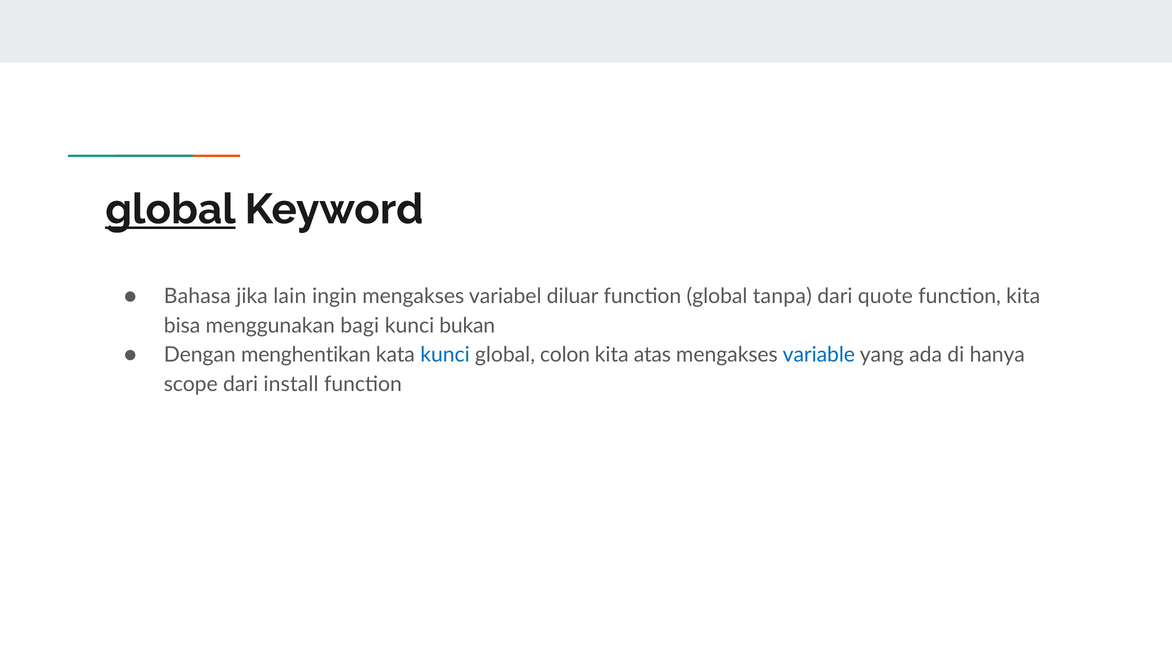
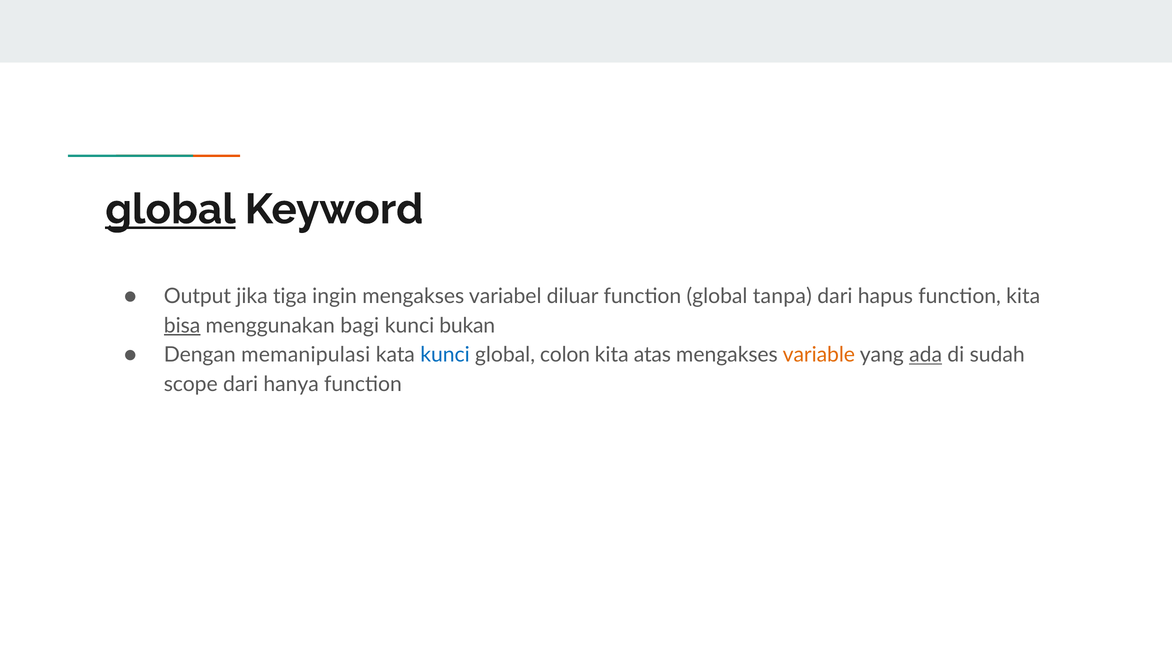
Bahasa: Bahasa -> Output
lain: lain -> tiga
quote: quote -> hapus
bisa underline: none -> present
menghentikan: menghentikan -> memanipulasi
variable colour: blue -> orange
ada underline: none -> present
hanya: hanya -> sudah
install: install -> hanya
